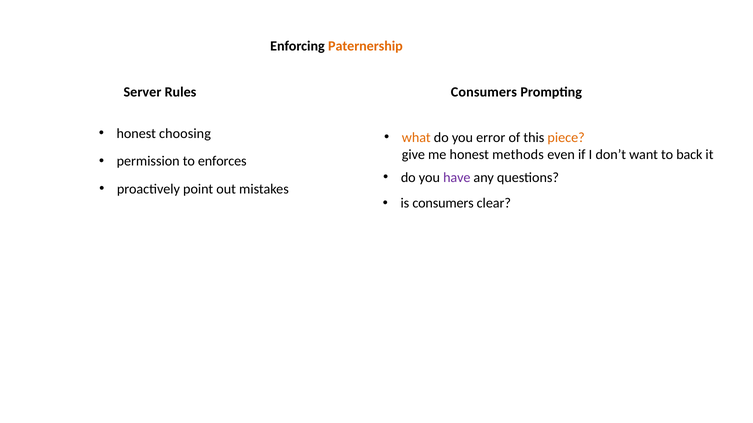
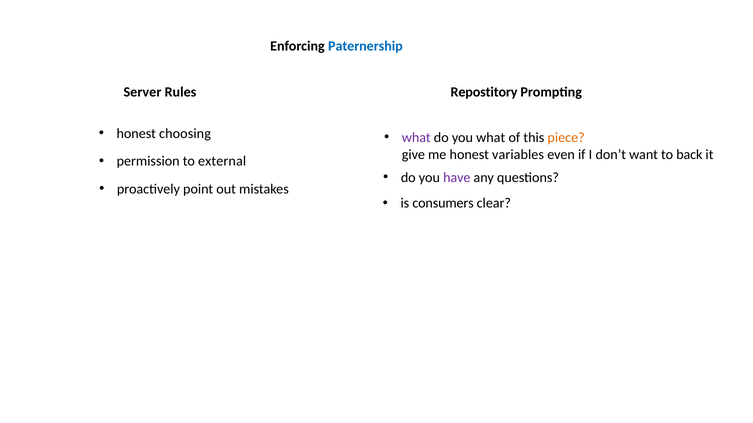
Paternership colour: orange -> blue
Consumers at (484, 92): Consumers -> Repostitory
what at (416, 138) colour: orange -> purple
you error: error -> what
methods: methods -> variables
enforces: enforces -> external
